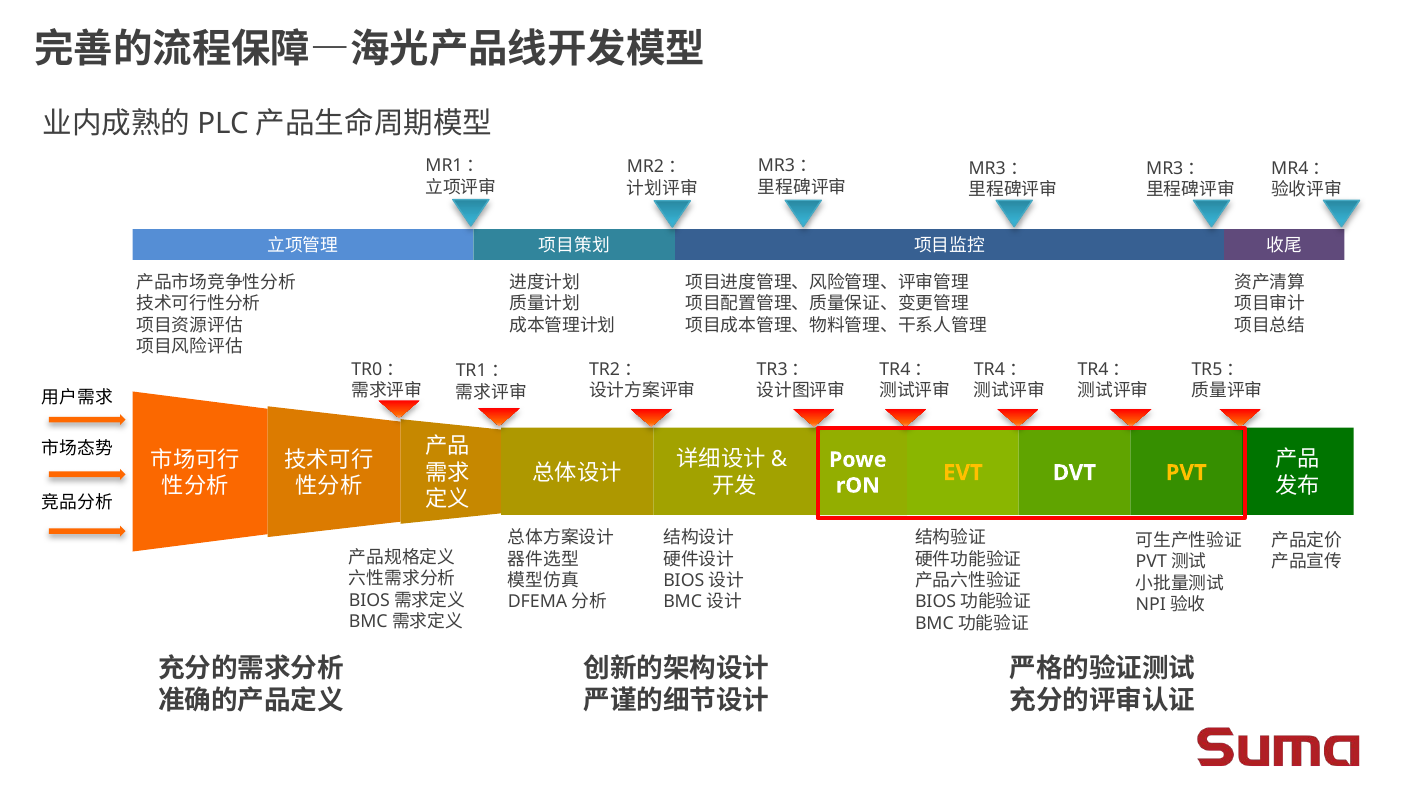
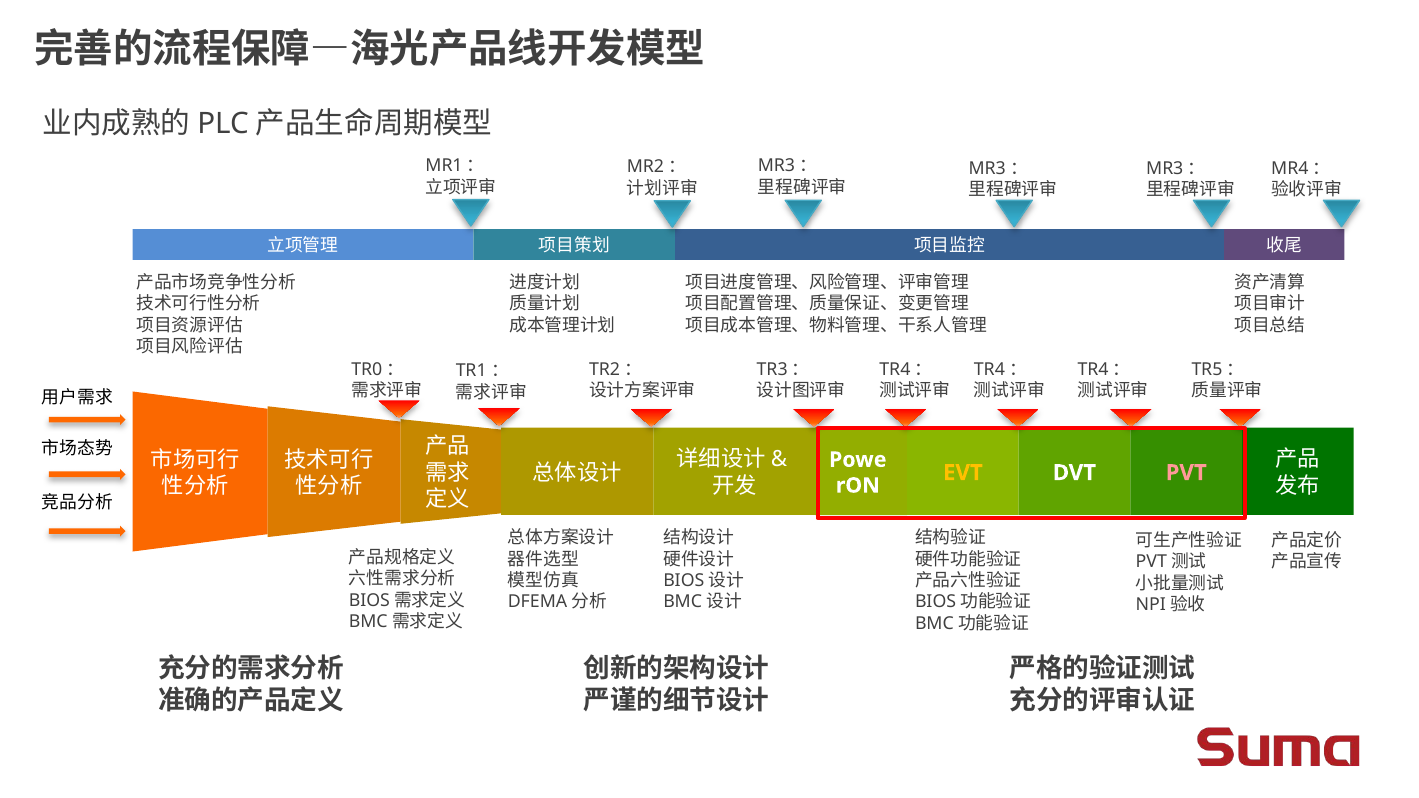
PVT colour: yellow -> pink
